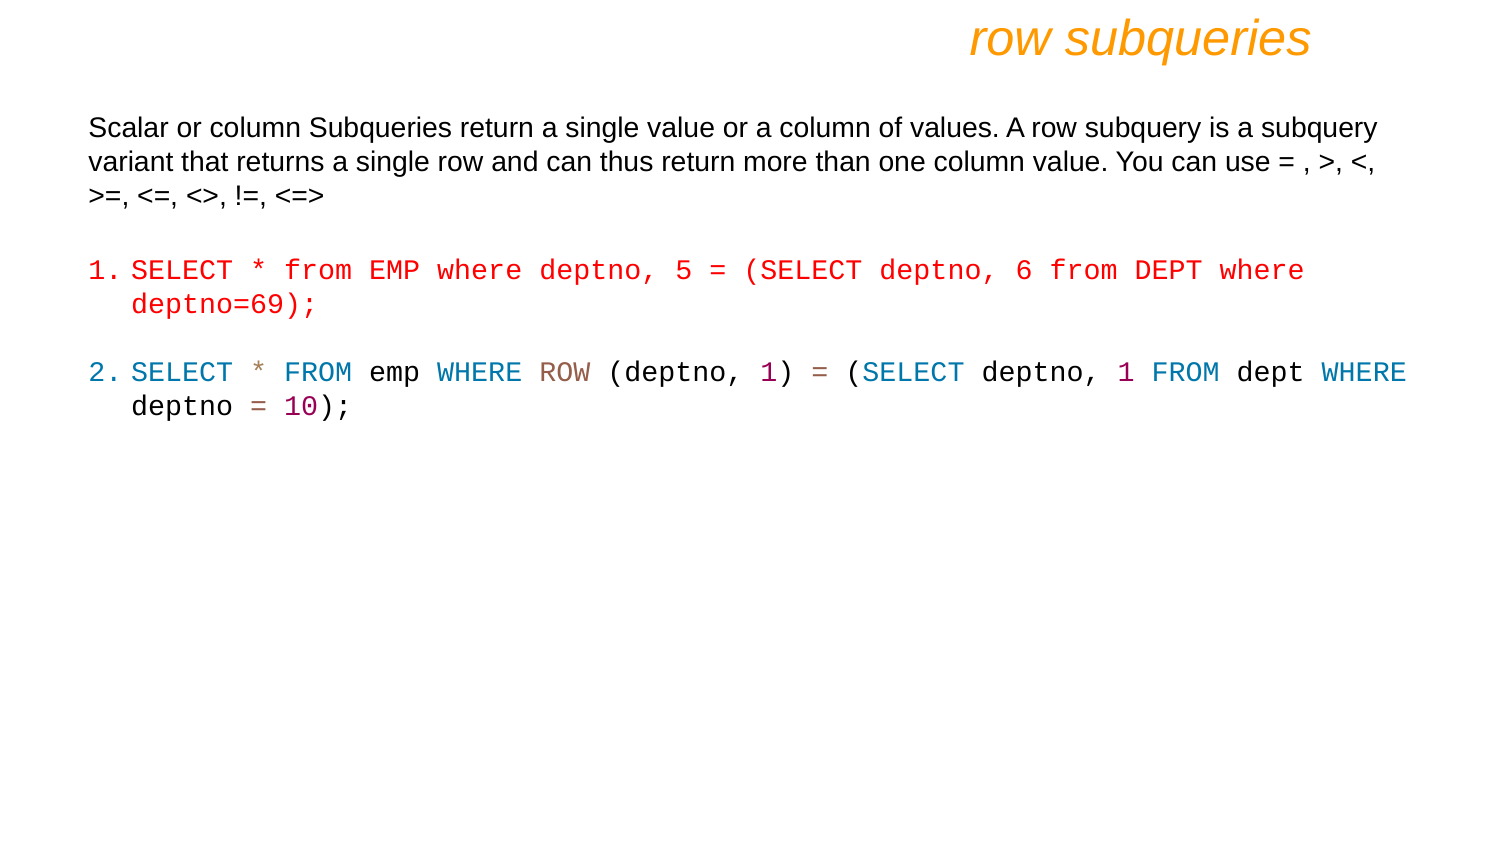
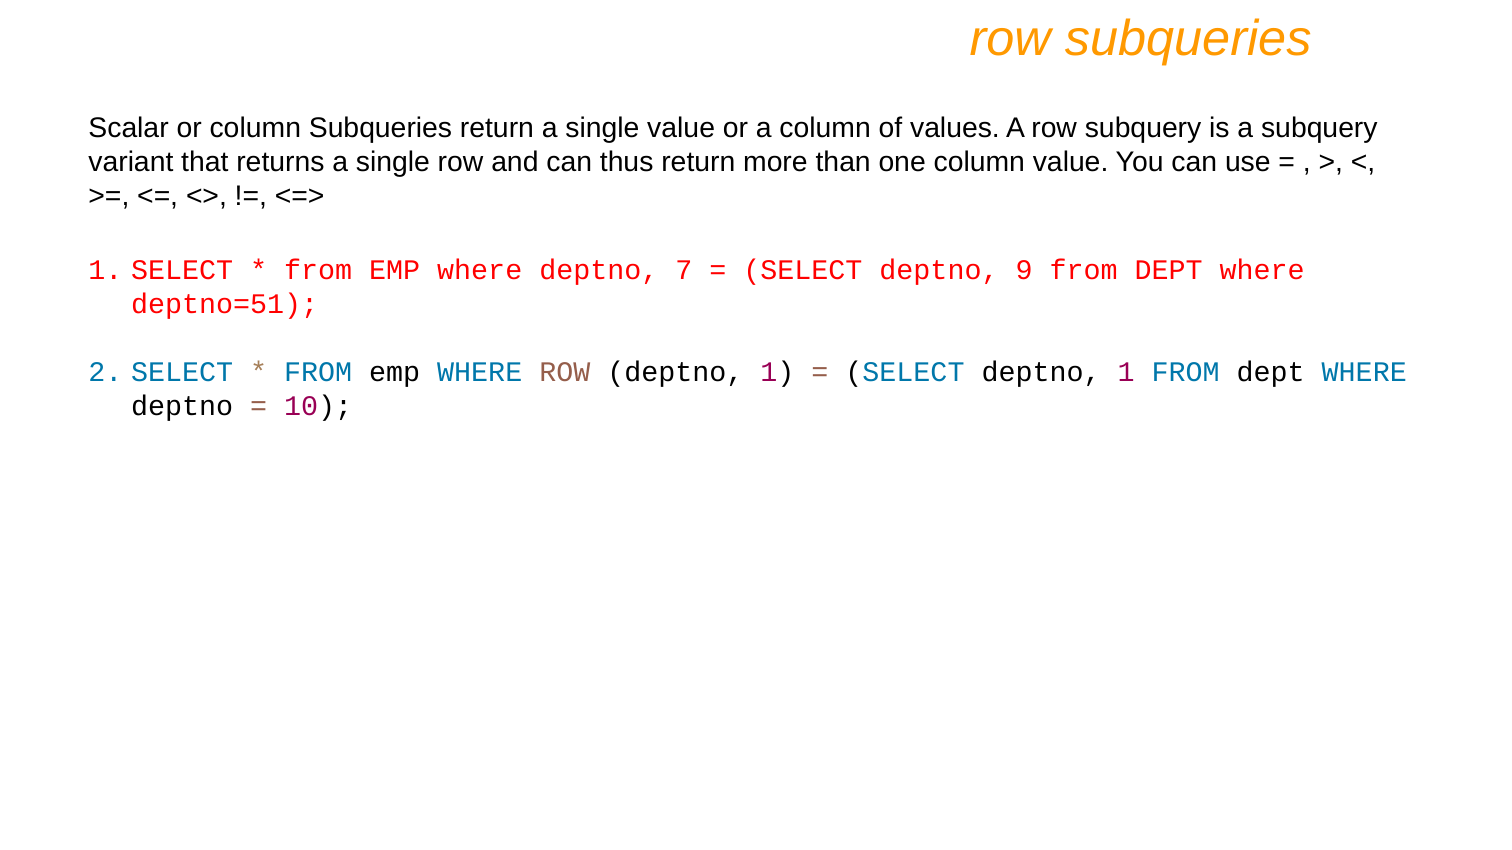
5: 5 -> 7
6: 6 -> 9
deptno=69: deptno=69 -> deptno=51
